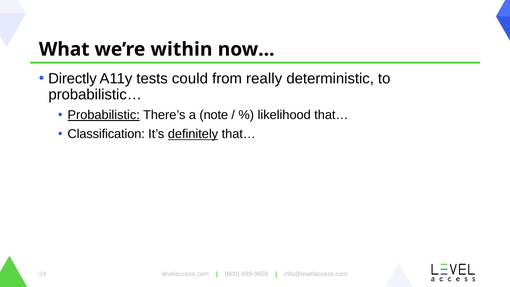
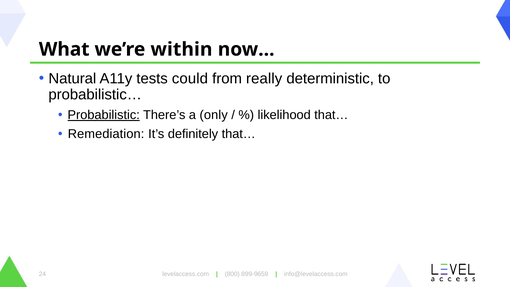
Directly: Directly -> Natural
note: note -> only
Classification: Classification -> Remediation
definitely underline: present -> none
